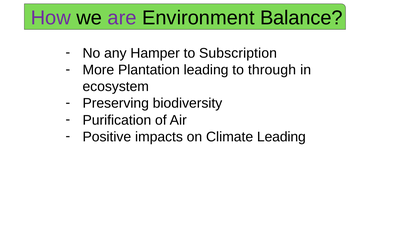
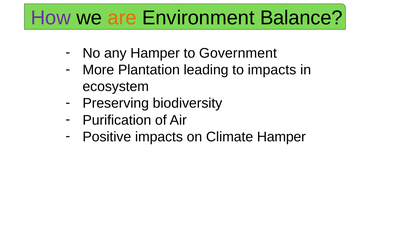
are colour: purple -> orange
Subscription: Subscription -> Government
to through: through -> impacts
Climate Leading: Leading -> Hamper
